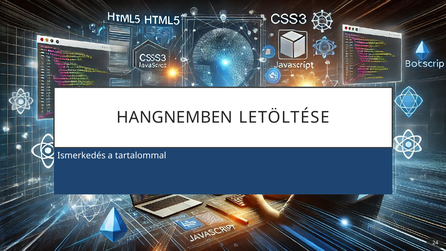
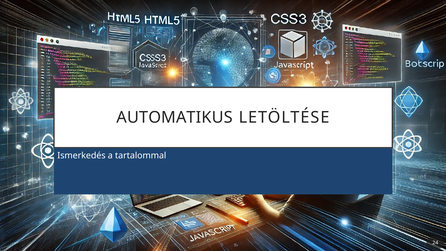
HANGNEMBEN: HANGNEMBEN -> AUTOMATIKUS
